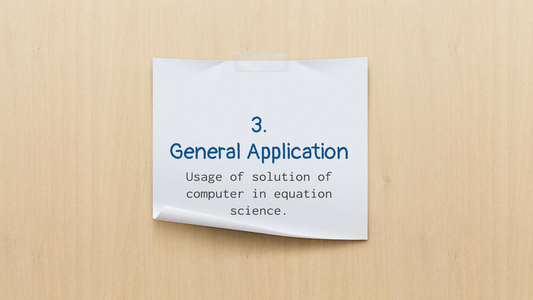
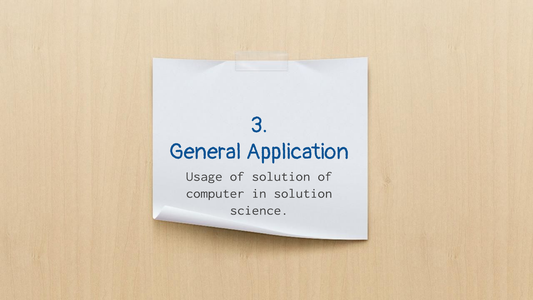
in equation: equation -> solution
